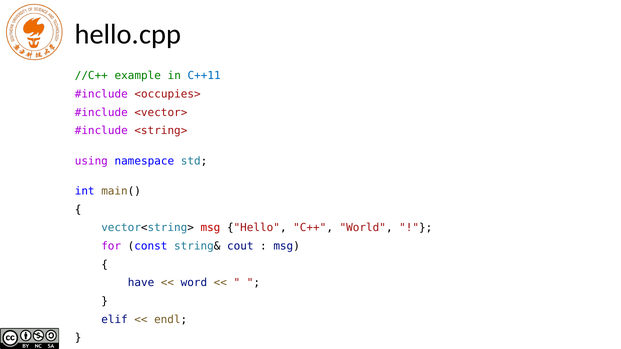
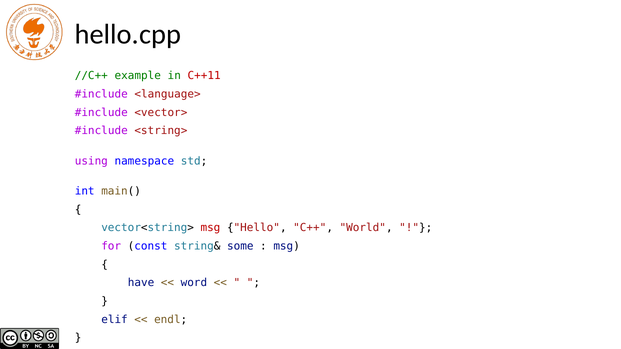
C++11 colour: blue -> red
<occupies>: <occupies> -> <language>
cout: cout -> some
